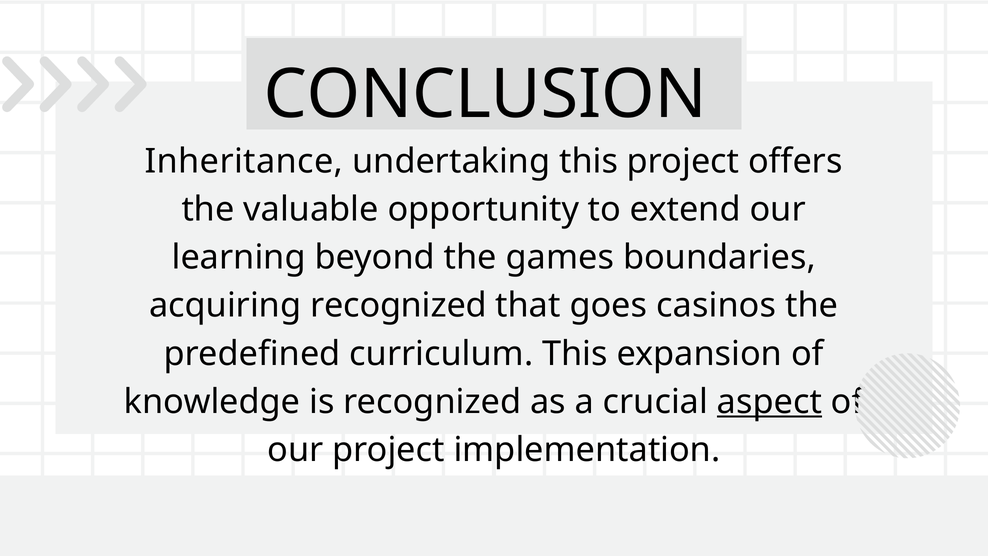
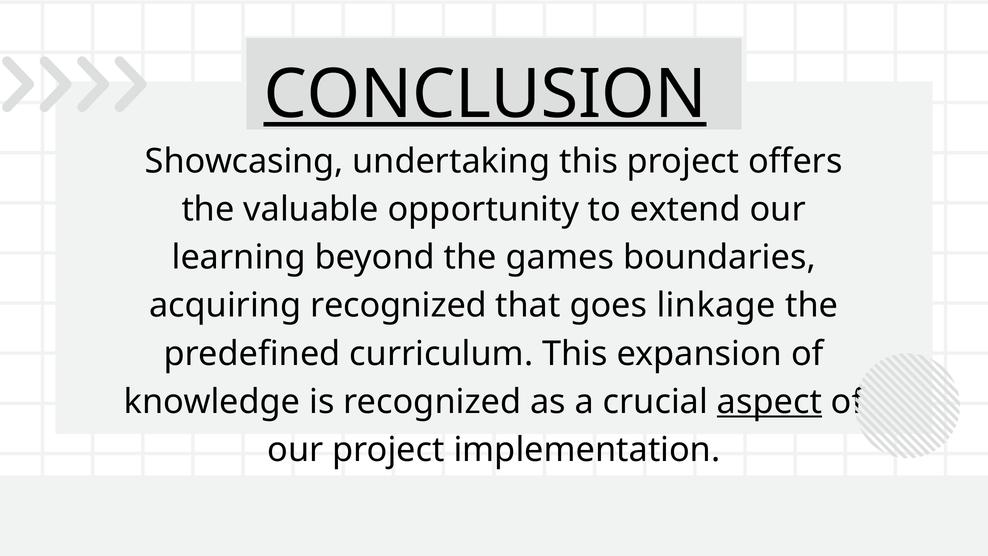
CONCLUSION underline: none -> present
Inheritance: Inheritance -> Showcasing
casinos: casinos -> linkage
